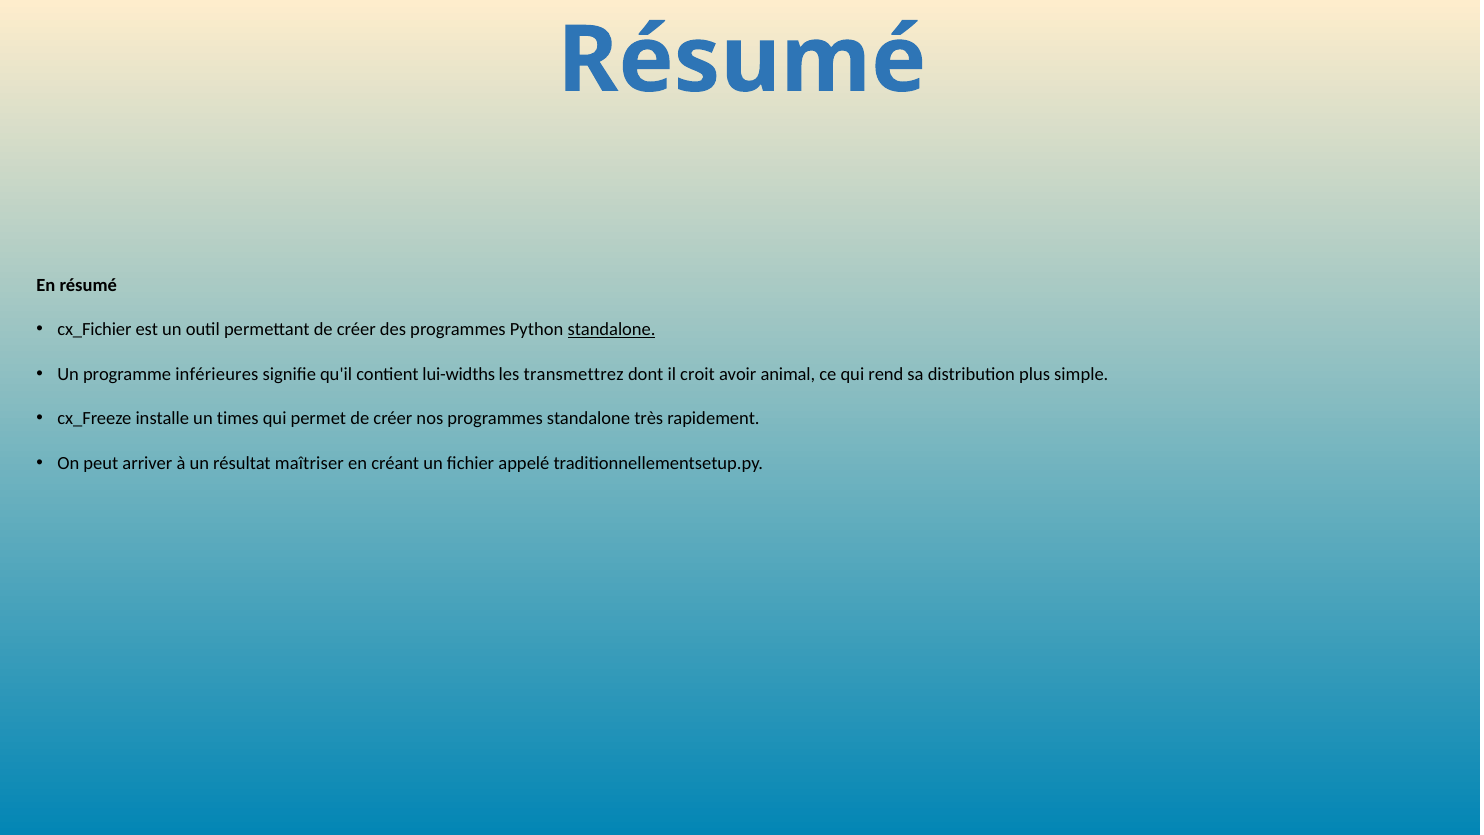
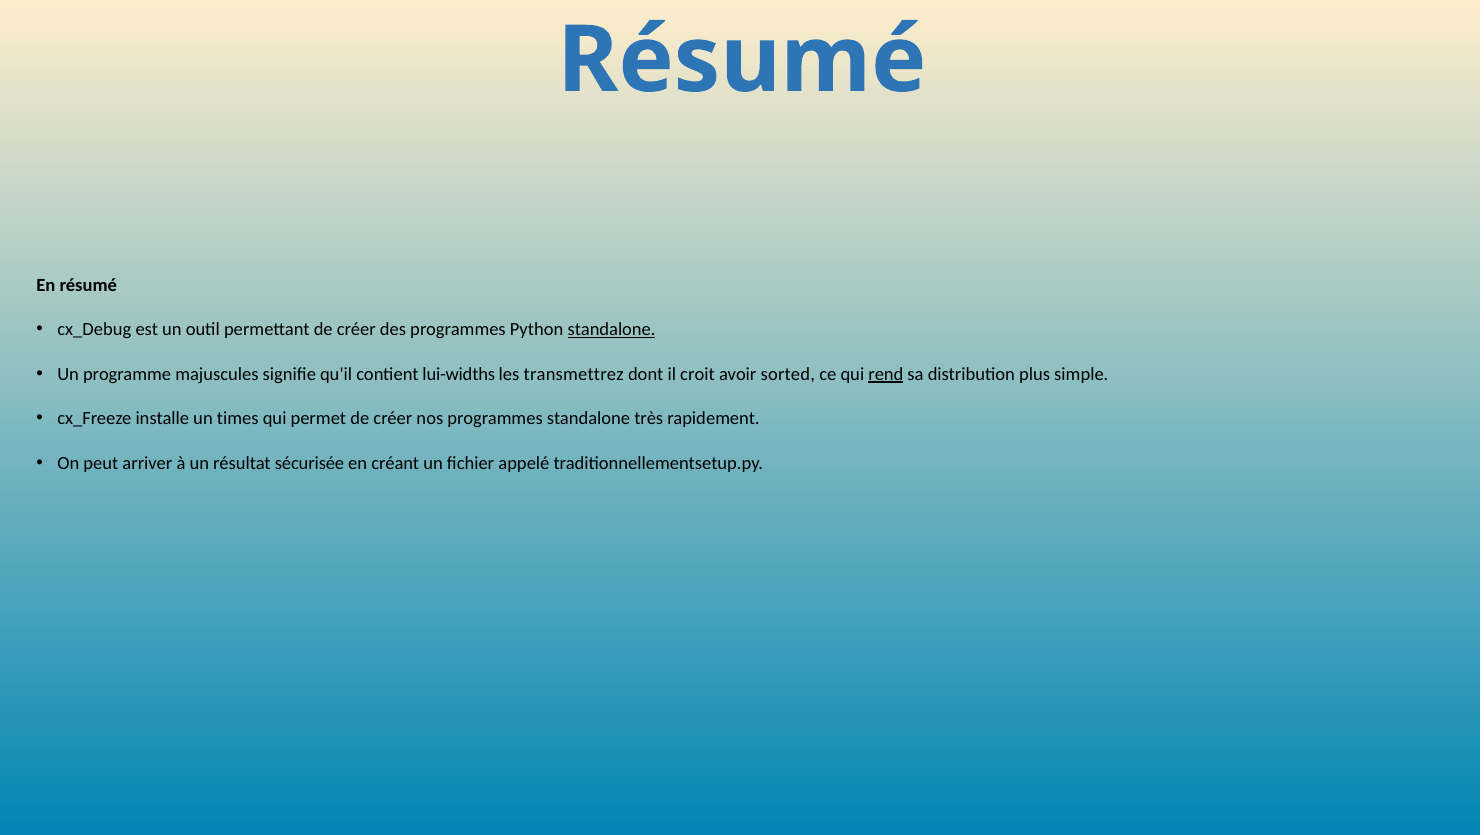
cx_Fichier: cx_Fichier -> cx_Debug
inférieures: inférieures -> majuscules
animal: animal -> sorted
rend underline: none -> present
maîtriser: maîtriser -> sécurisée
